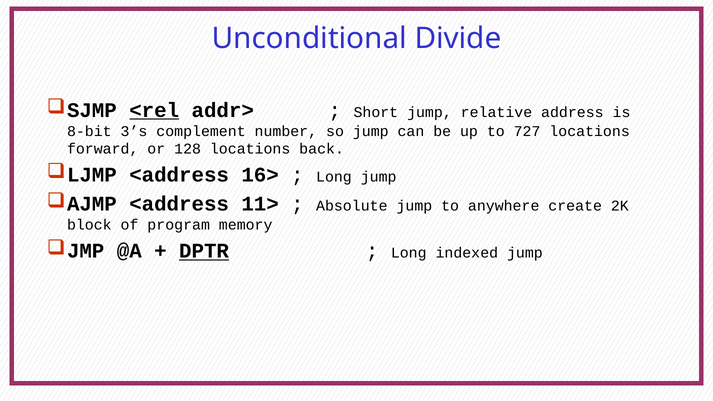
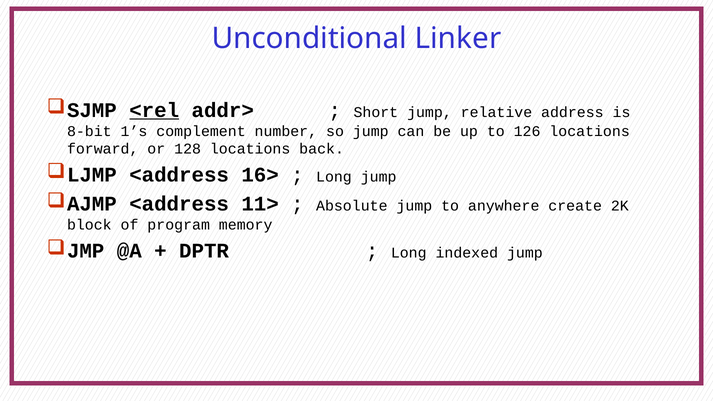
Divide: Divide -> Linker
3’s: 3’s -> 1’s
727: 727 -> 126
DPTR underline: present -> none
